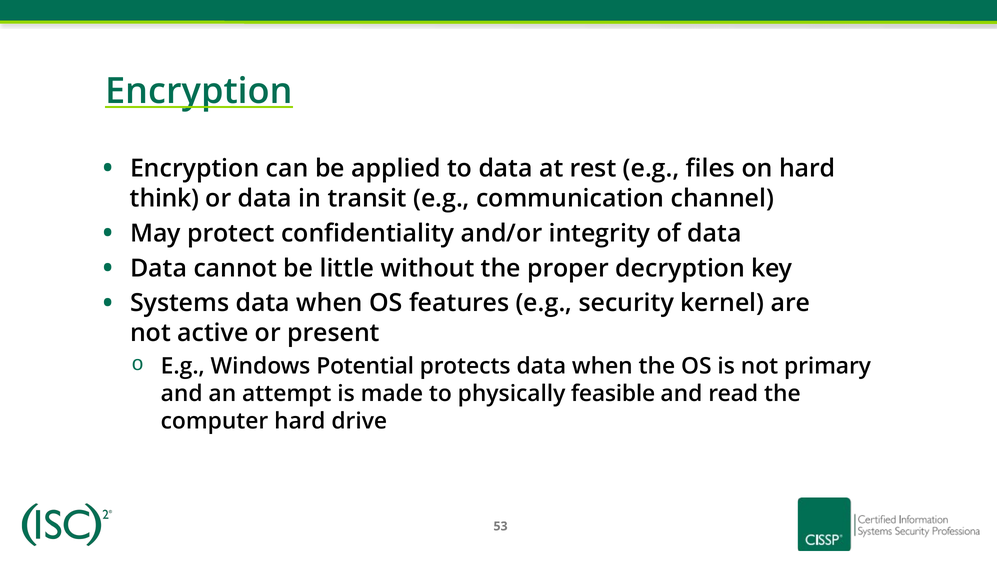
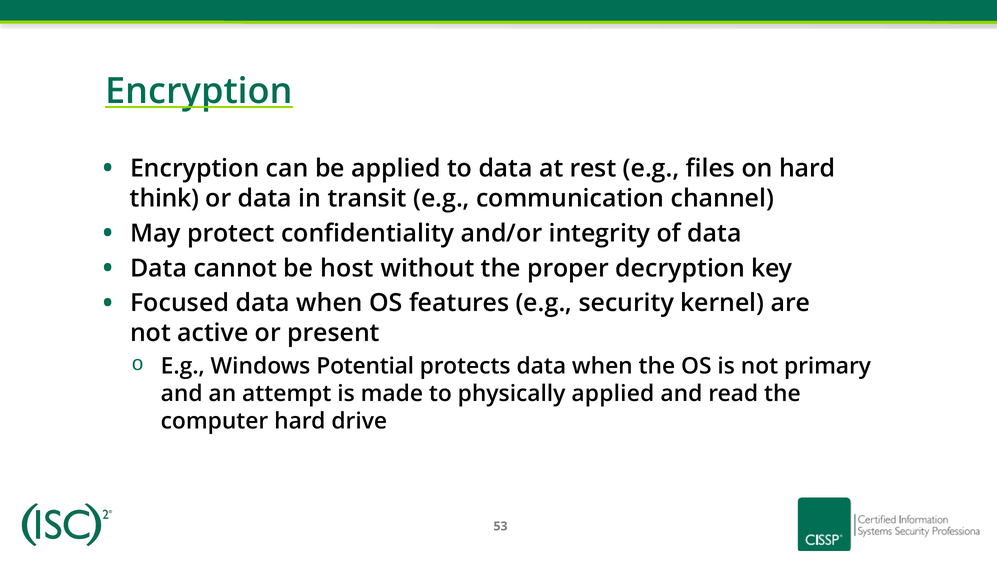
little: little -> host
Systems: Systems -> Focused
physically feasible: feasible -> applied
